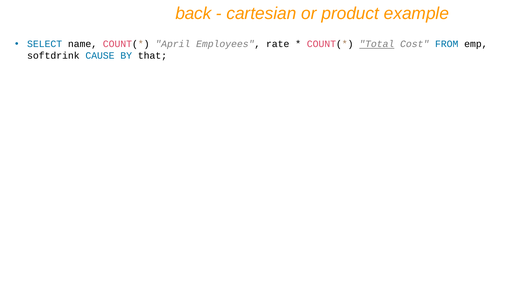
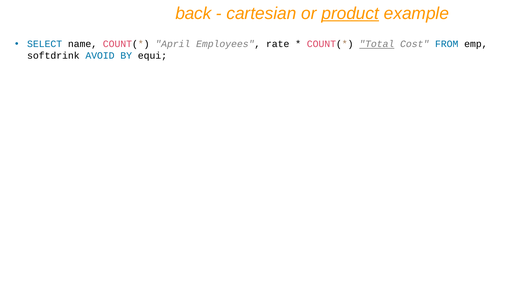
product underline: none -> present
CAUSE: CAUSE -> AVOID
that: that -> equi
